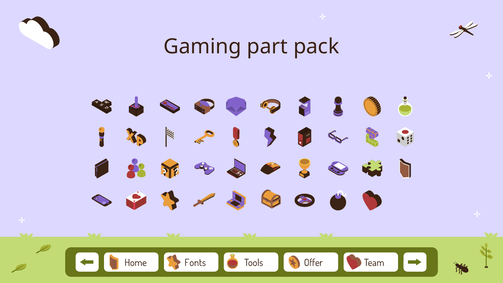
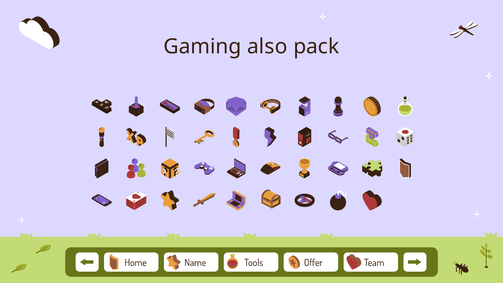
part: part -> also
Fonts: Fonts -> Name
